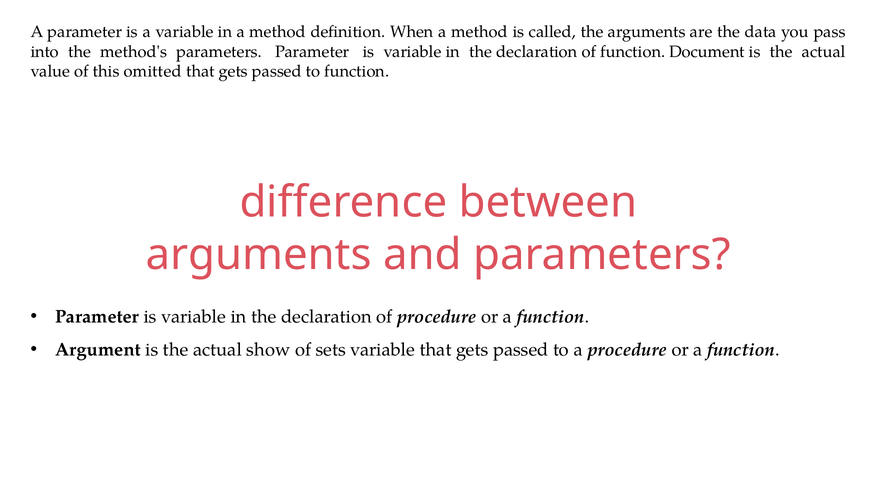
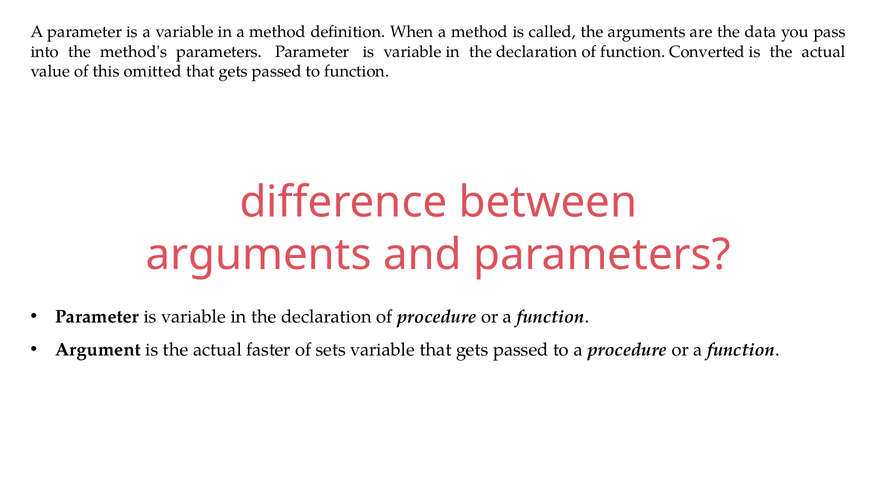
Document: Document -> Converted
show: show -> faster
